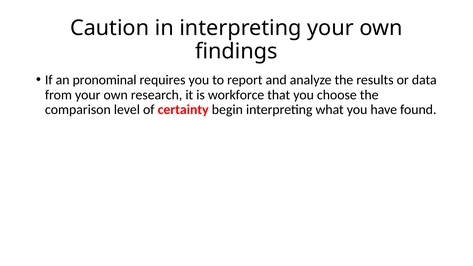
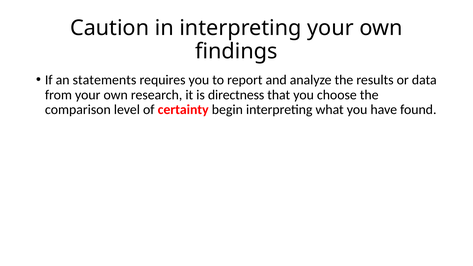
pronominal: pronominal -> statements
workforce: workforce -> directness
